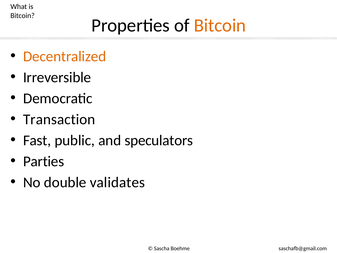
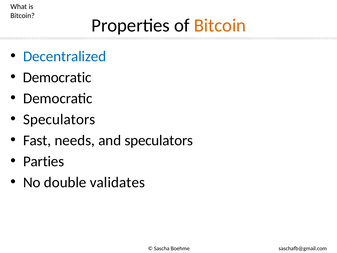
Decentralized colour: orange -> blue
Irreversible at (57, 77): Irreversible -> Democratic
Transaction at (59, 119): Transaction -> Speculators
public: public -> needs
